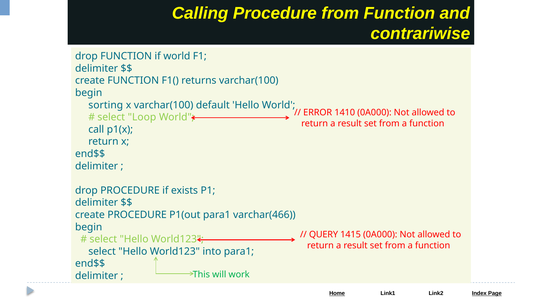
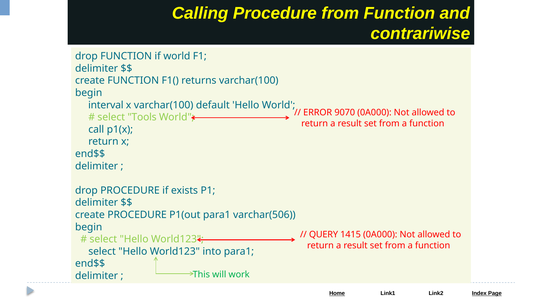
sorting: sorting -> interval
1410: 1410 -> 9070
Loop: Loop -> Tools
varchar(466: varchar(466 -> varchar(506
